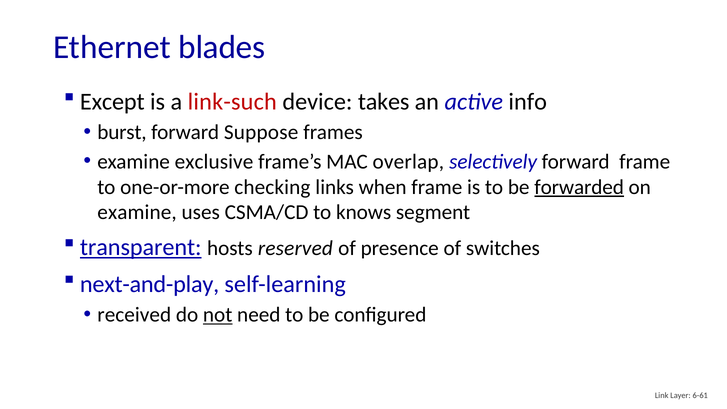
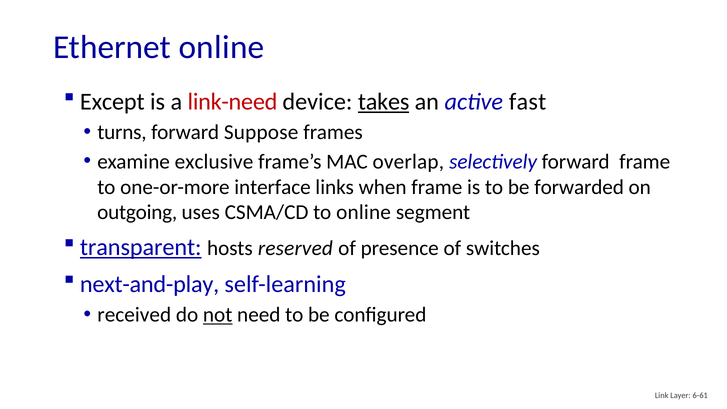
Ethernet blades: blades -> online
link-such: link-such -> link-need
takes underline: none -> present
info: info -> fast
burst: burst -> turns
checking: checking -> interface
forwarded underline: present -> none
examine at (137, 212): examine -> outgoing
to knows: knows -> online
